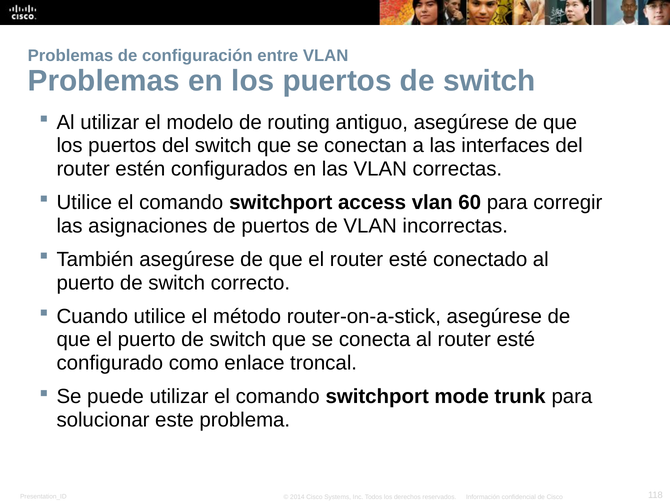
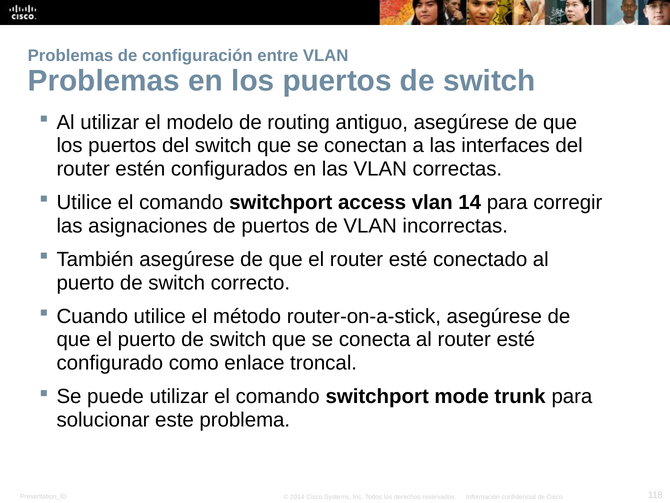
60: 60 -> 14
